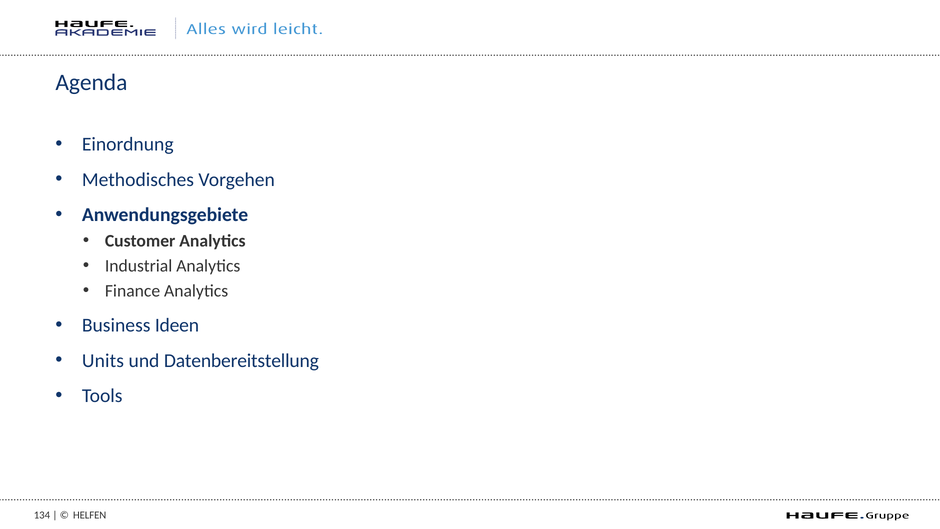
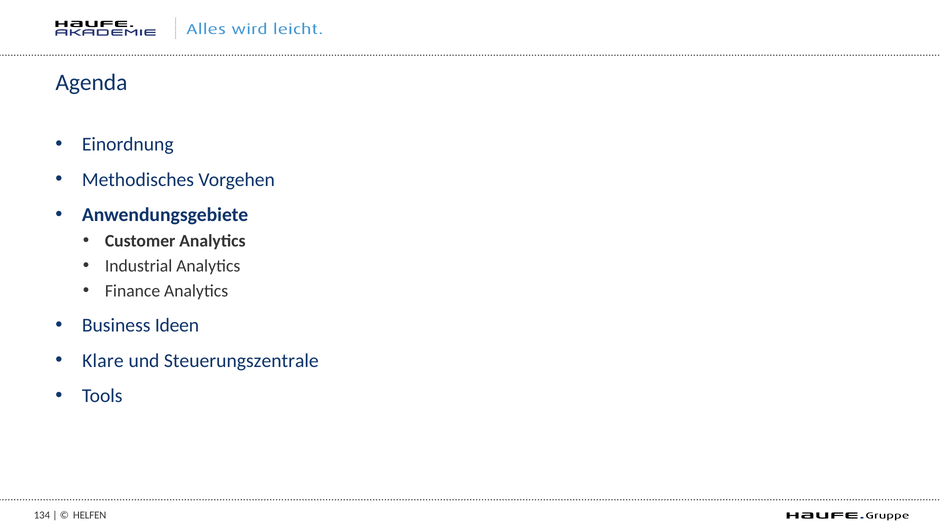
Units: Units -> Klare
Datenbereitstellung: Datenbereitstellung -> Steuerungszentrale
